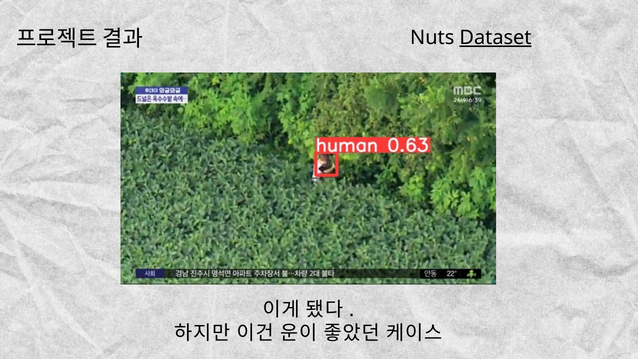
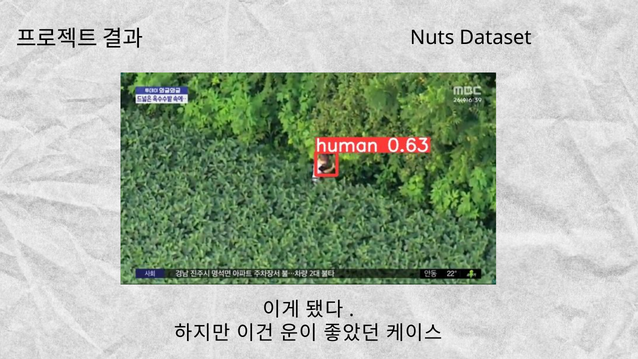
Dataset underline: present -> none
